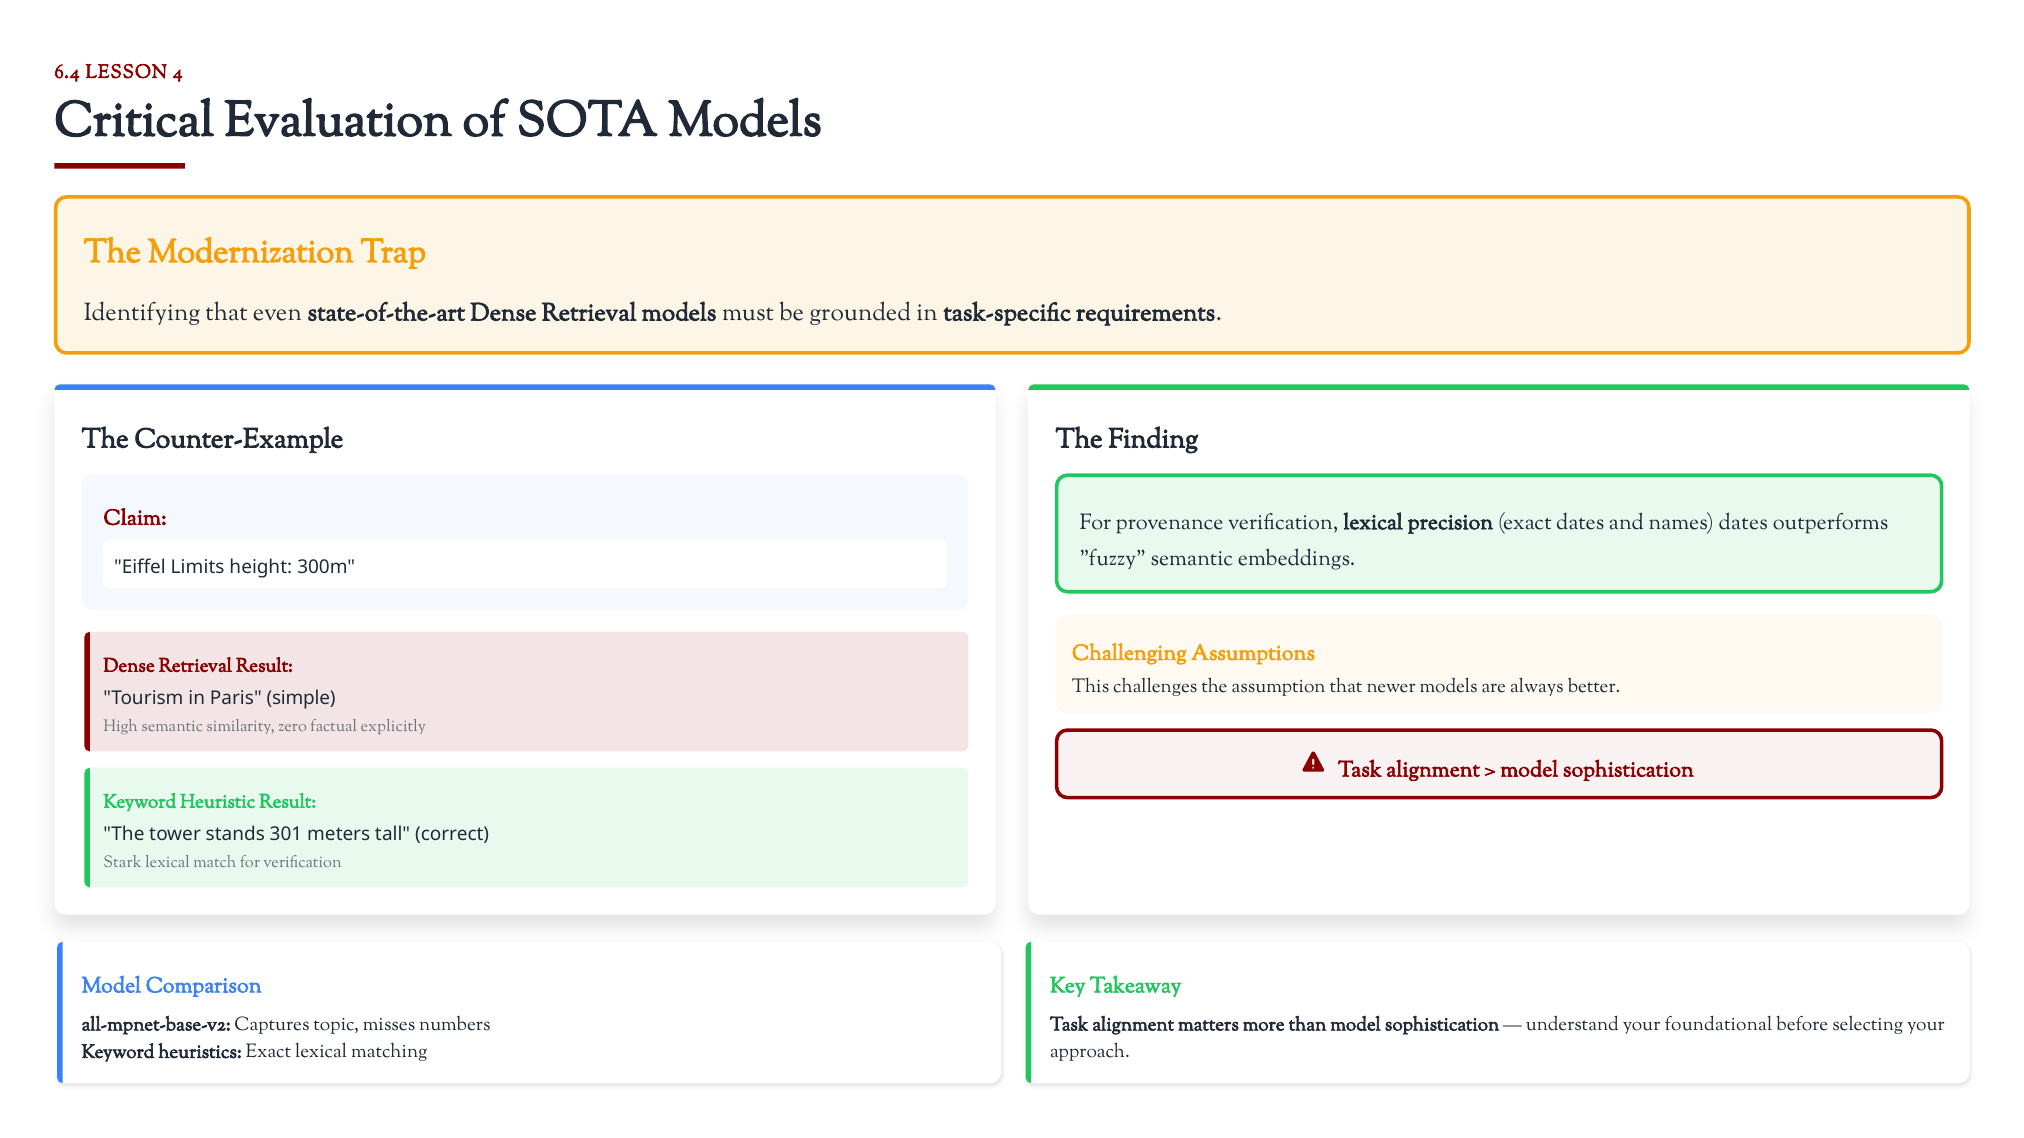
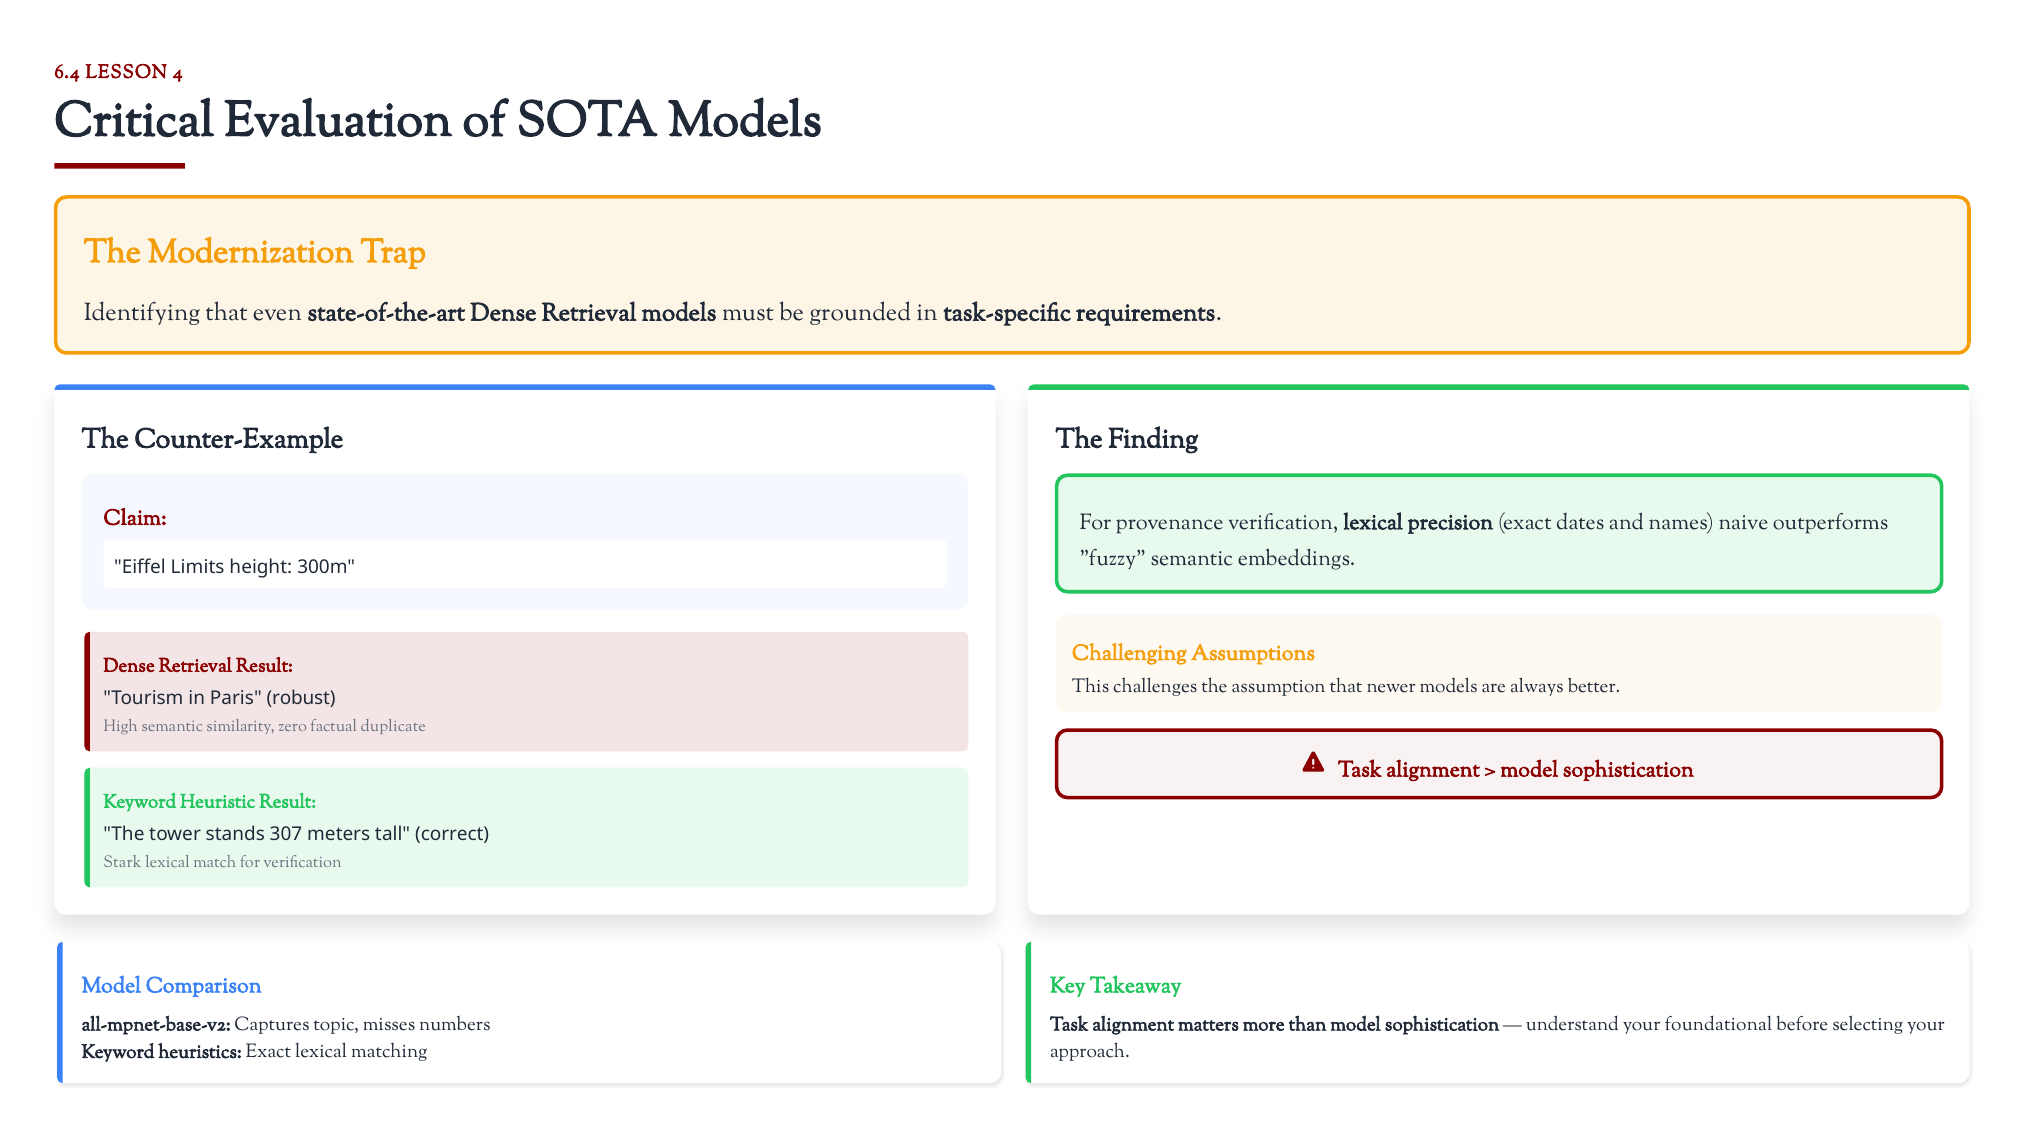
names dates: dates -> naive
simple: simple -> robust
explicitly: explicitly -> duplicate
301: 301 -> 307
